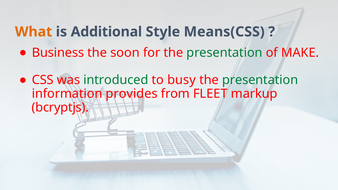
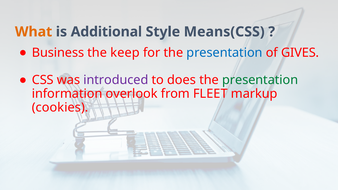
soon: soon -> keep
presentation at (224, 53) colour: green -> blue
MAKE: MAKE -> GIVES
introduced colour: green -> purple
busy: busy -> does
provides: provides -> overlook
bcryptjs: bcryptjs -> cookies
